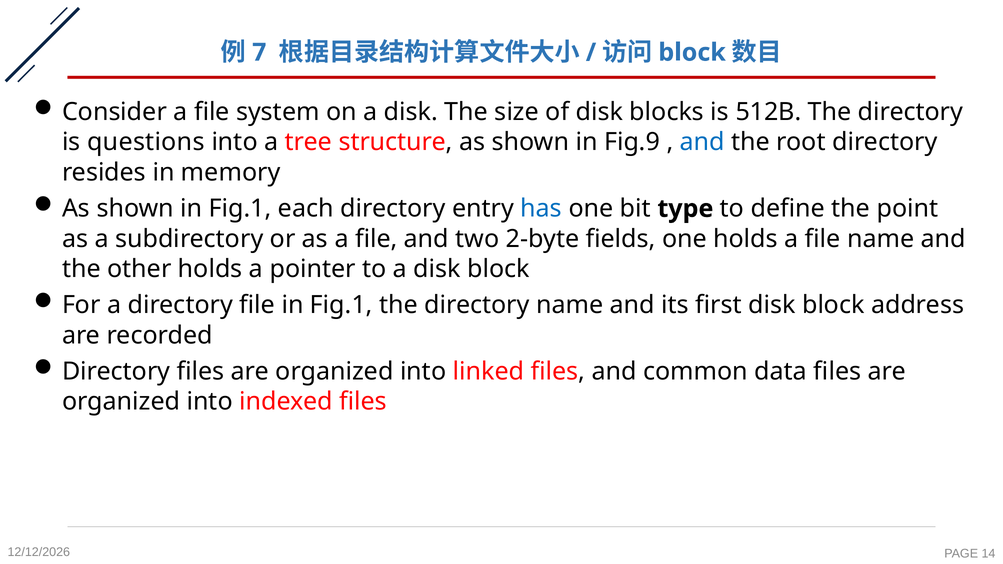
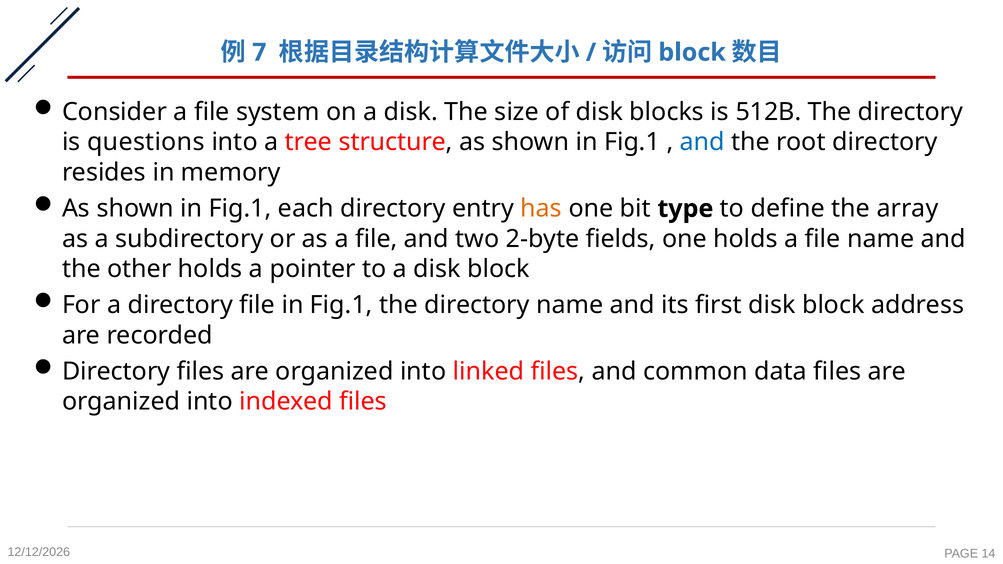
Fig.9 at (632, 142): Fig.9 -> Fig.1
has colour: blue -> orange
point: point -> array
